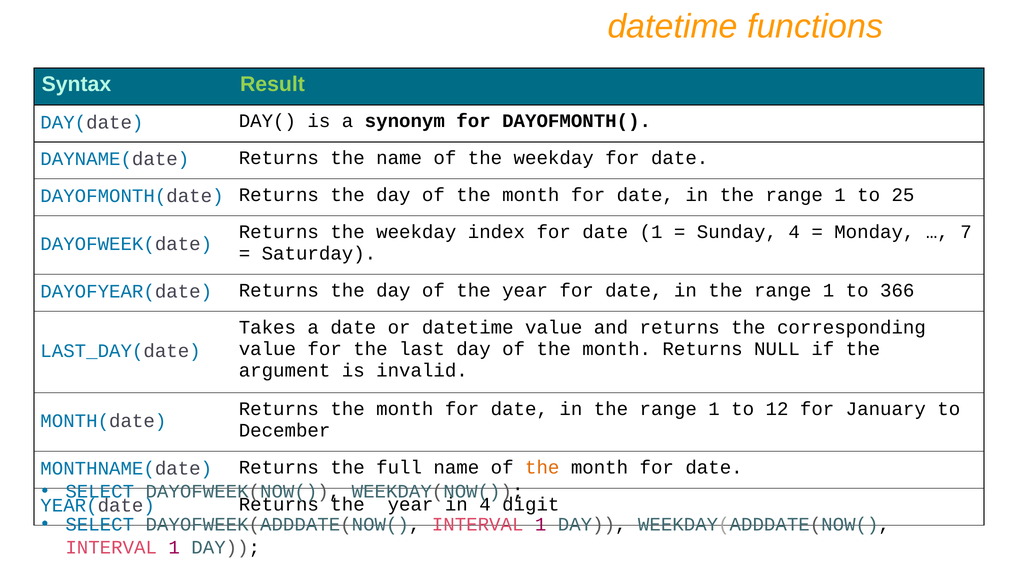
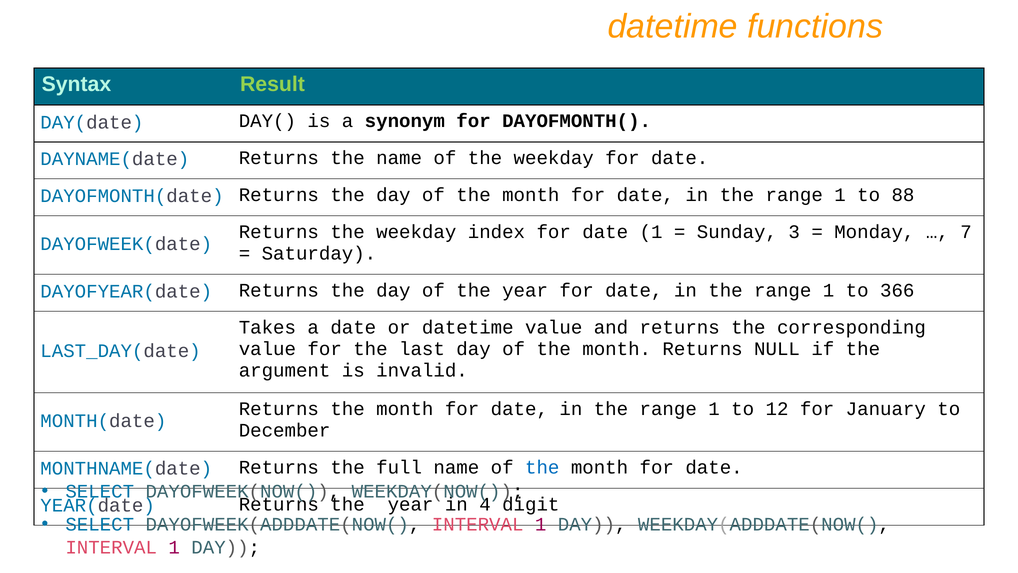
25: 25 -> 88
Sunday 4: 4 -> 3
the at (542, 467) colour: orange -> blue
